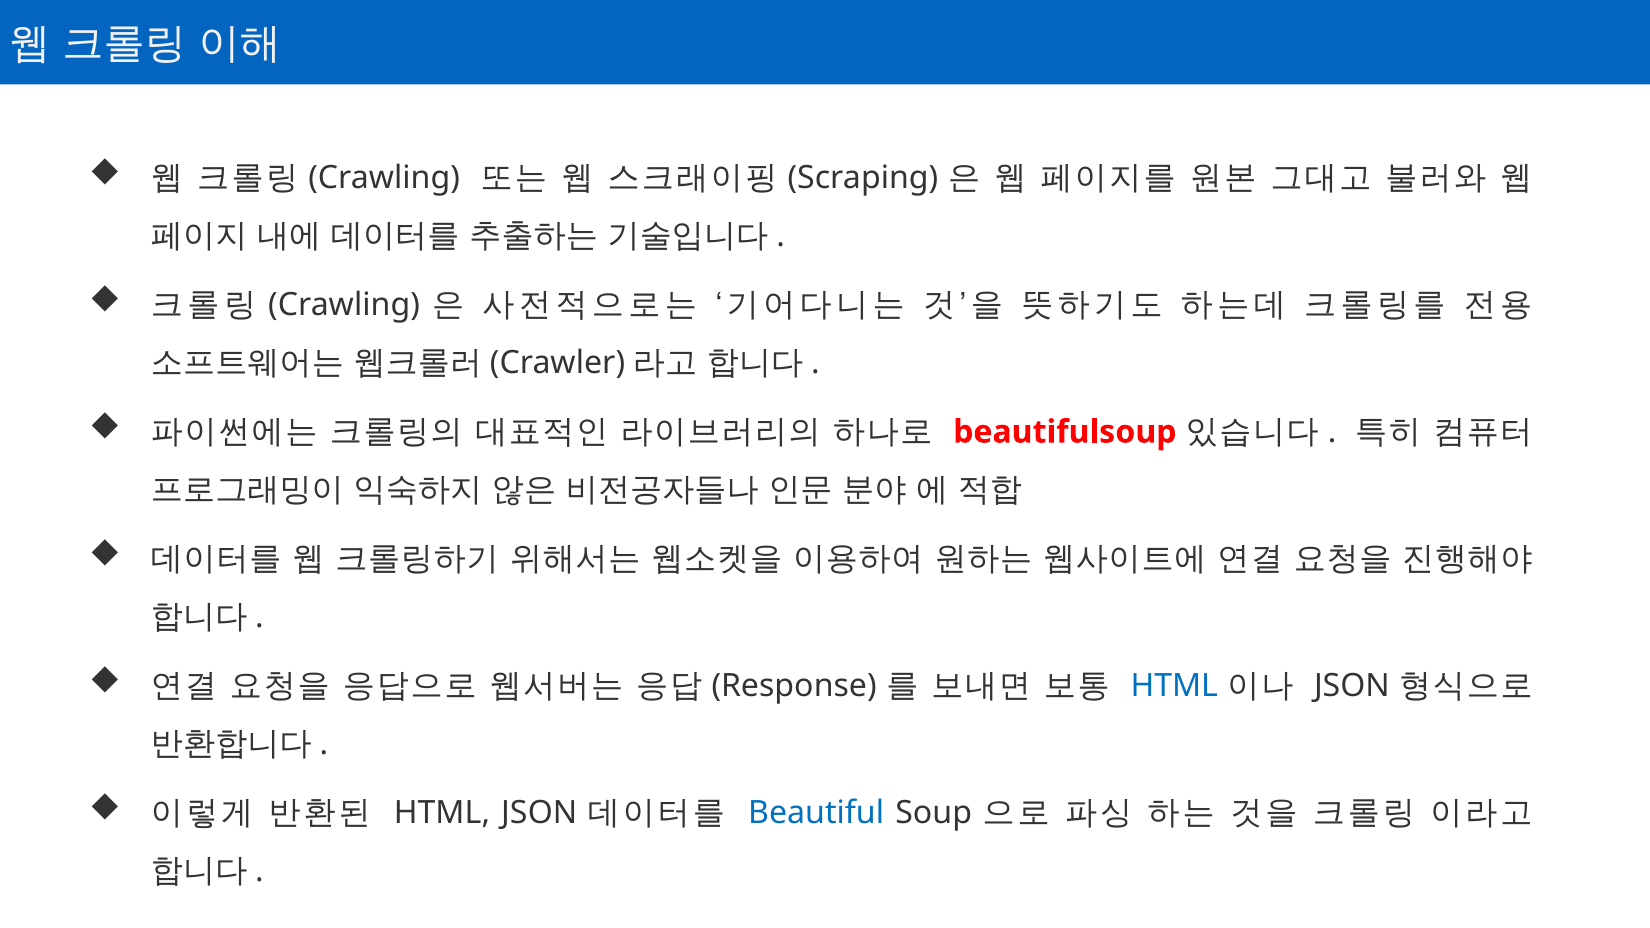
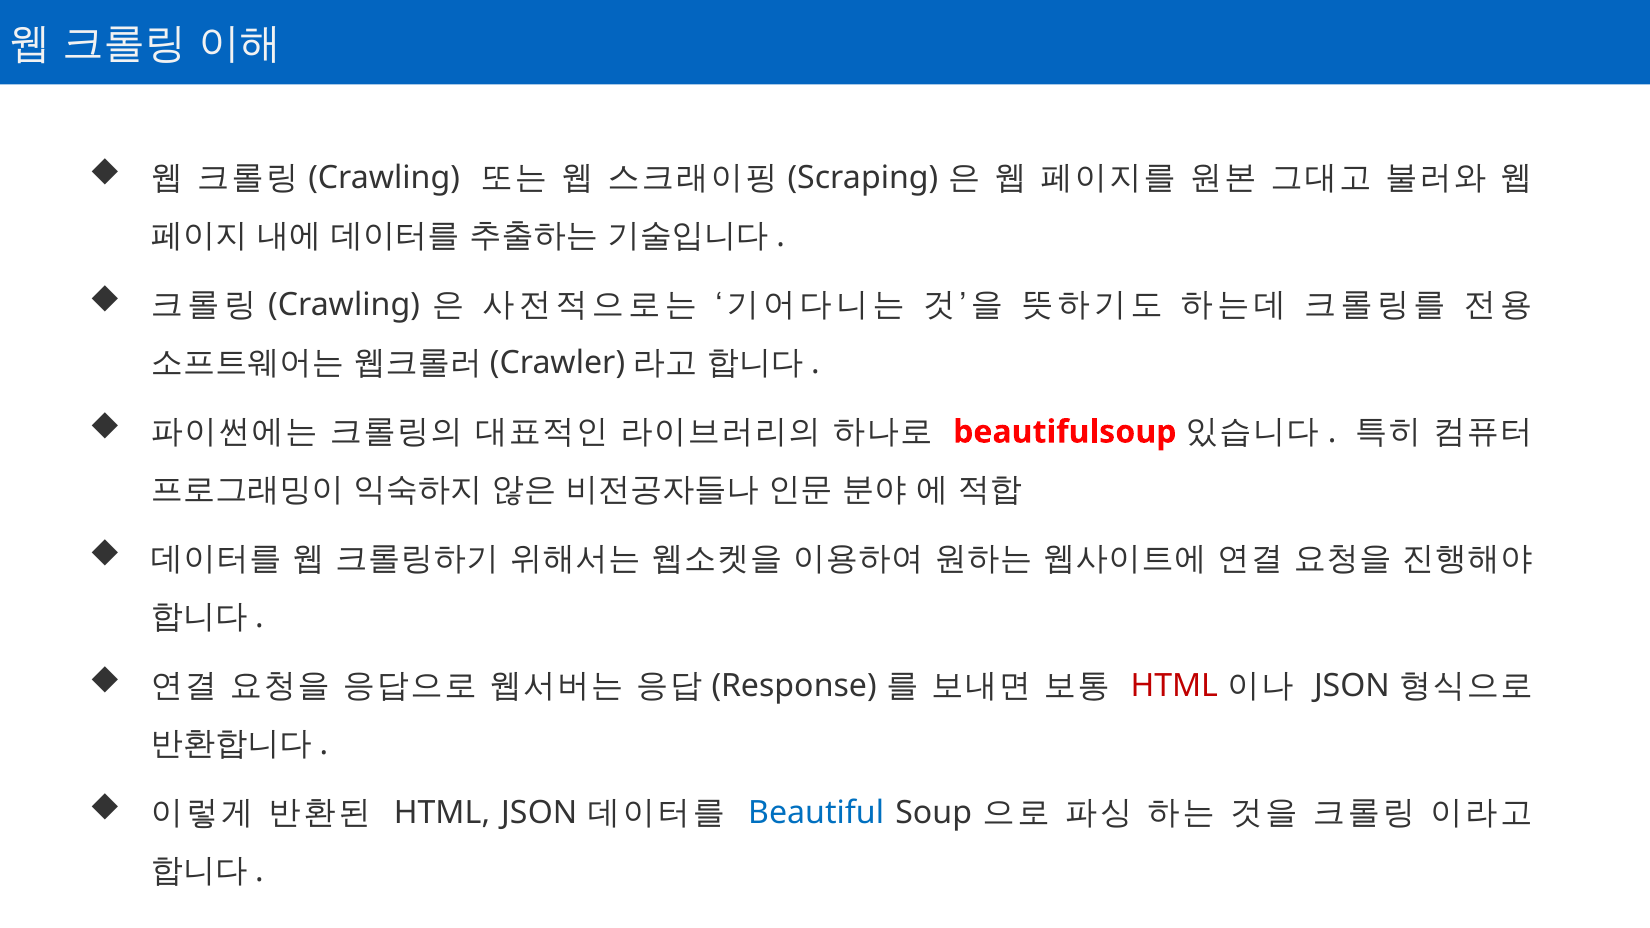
HTML at (1174, 686) colour: blue -> red
